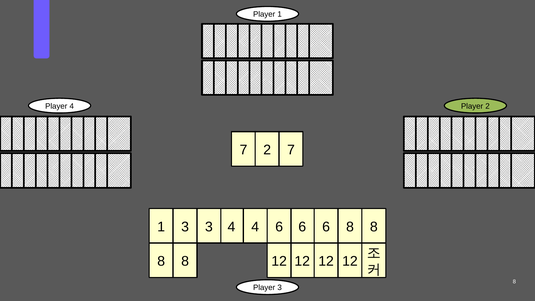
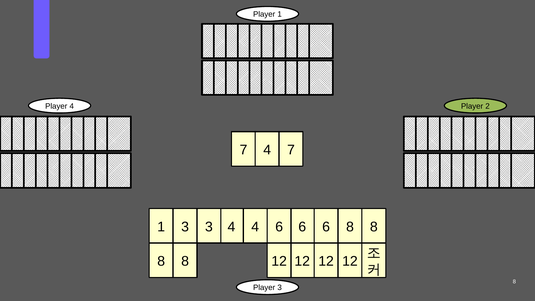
7 2: 2 -> 4
